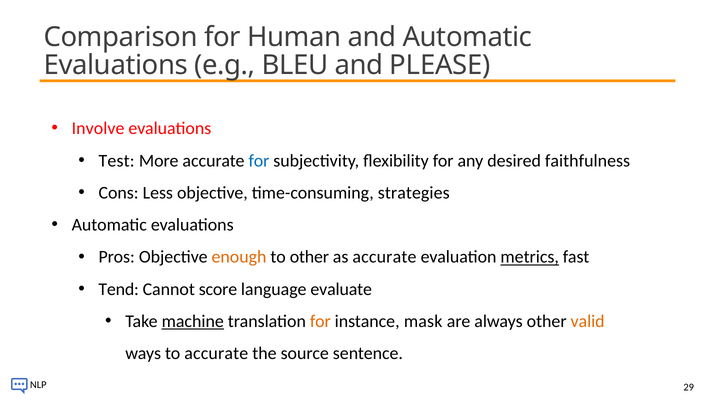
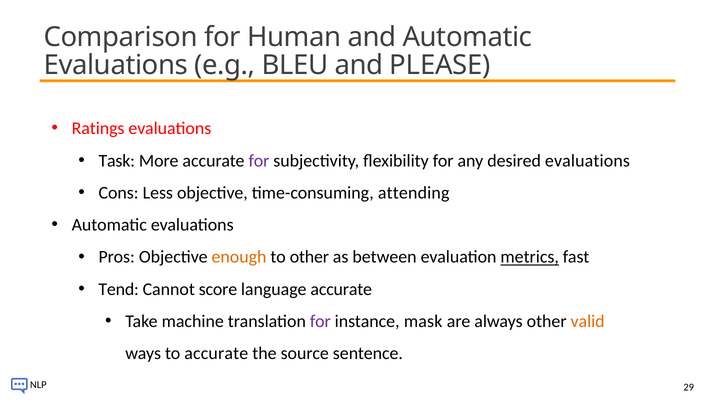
Involve: Involve -> Ratings
Test: Test -> Task
for at (259, 161) colour: blue -> purple
desired faithfulness: faithfulness -> evaluations
strategies: strategies -> attending
as accurate: accurate -> between
language evaluate: evaluate -> accurate
machine underline: present -> none
for at (320, 322) colour: orange -> purple
